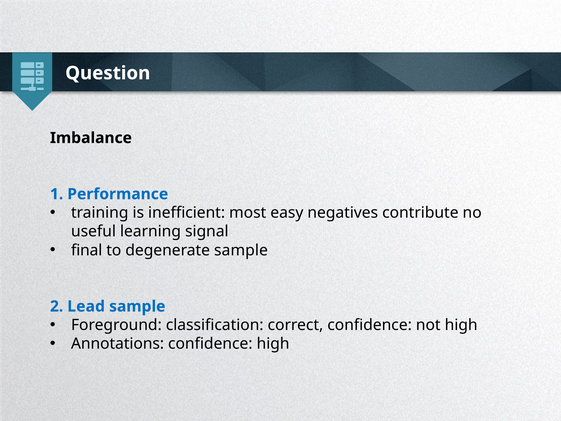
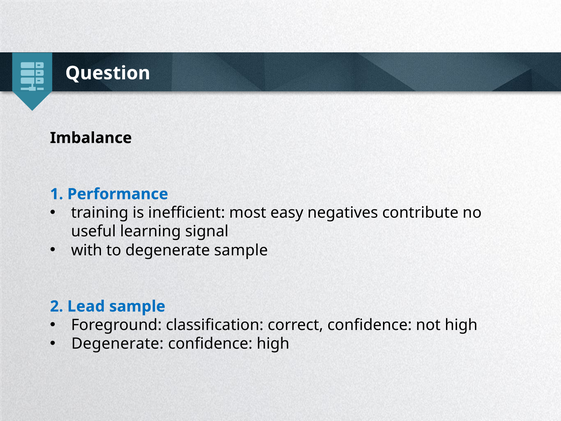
final: final -> with
Annotations at (118, 344): Annotations -> Degenerate
